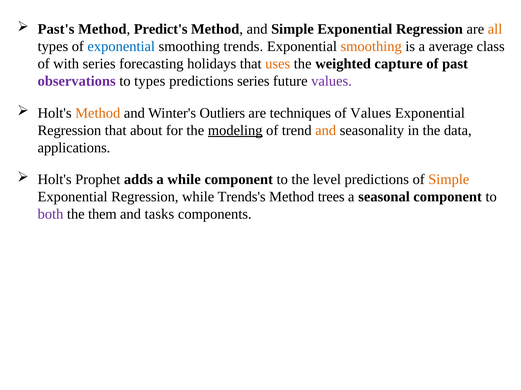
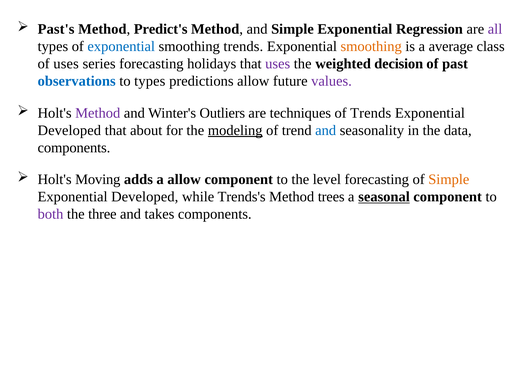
all colour: orange -> purple
of with: with -> uses
uses at (278, 64) colour: orange -> purple
capture: capture -> decision
observations colour: purple -> blue
predictions series: series -> allow
Method at (98, 113) colour: orange -> purple
of Values: Values -> Trends
Regression at (69, 131): Regression -> Developed
and at (326, 131) colour: orange -> blue
applications at (74, 148): applications -> components
Prophet: Prophet -> Moving
a while: while -> allow
level predictions: predictions -> forecasting
Regression at (145, 197): Regression -> Developed
seasonal underline: none -> present
them: them -> three
tasks: tasks -> takes
